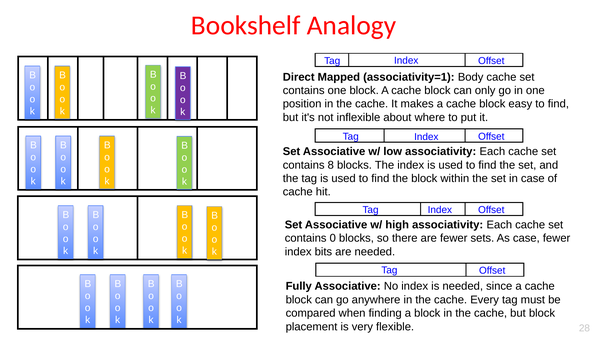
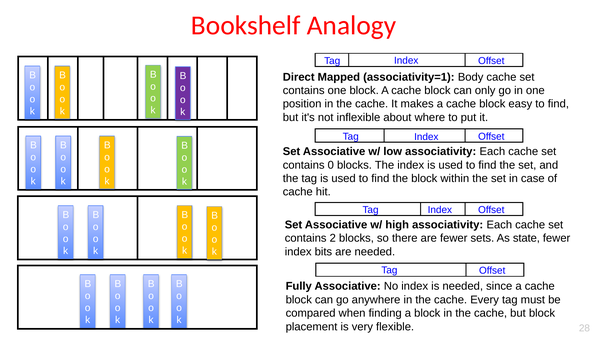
8: 8 -> 0
0: 0 -> 2
As case: case -> state
